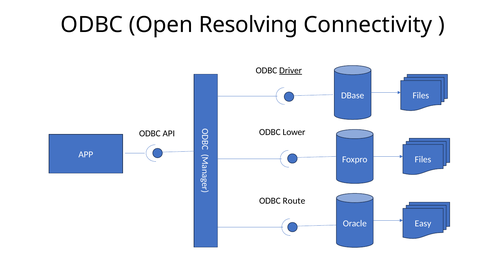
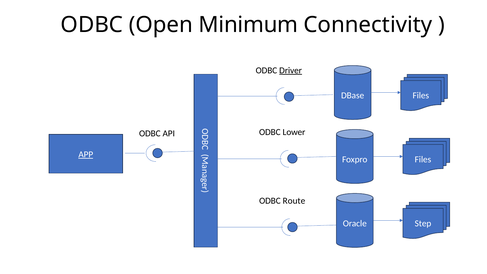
Resolving: Resolving -> Minimum
APP underline: none -> present
Easy: Easy -> Step
